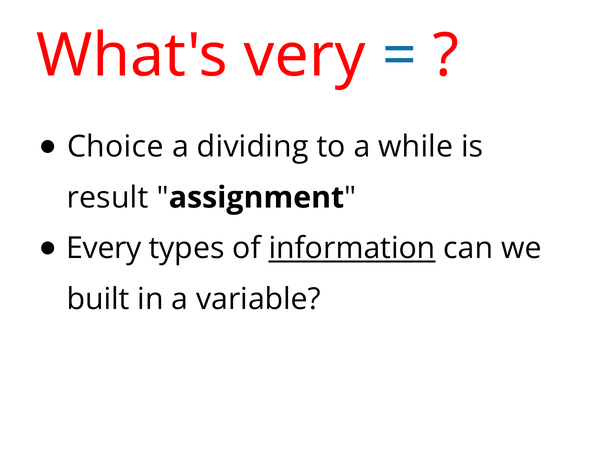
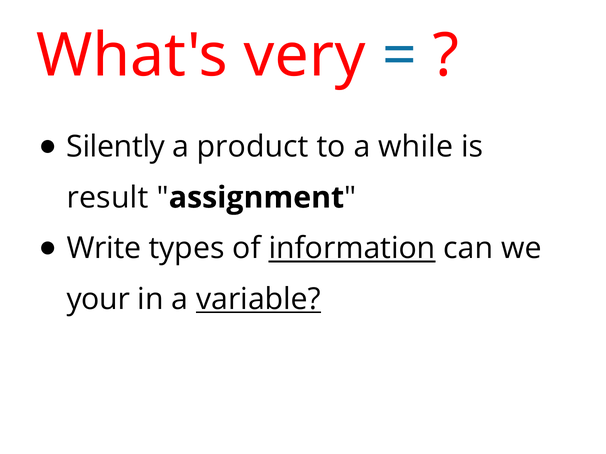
Choice: Choice -> Silently
dividing: dividing -> product
Every: Every -> Write
built: built -> your
variable underline: none -> present
